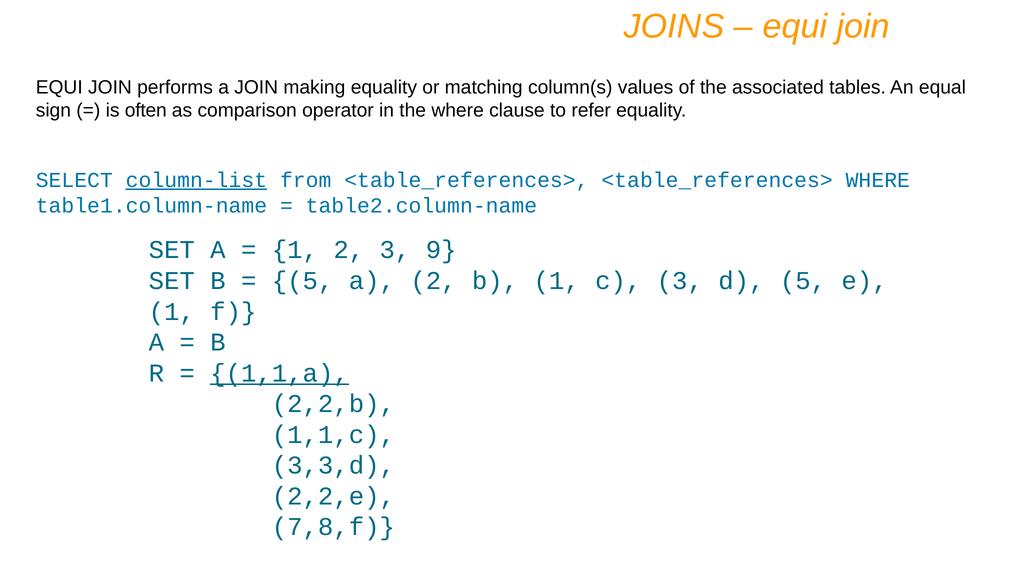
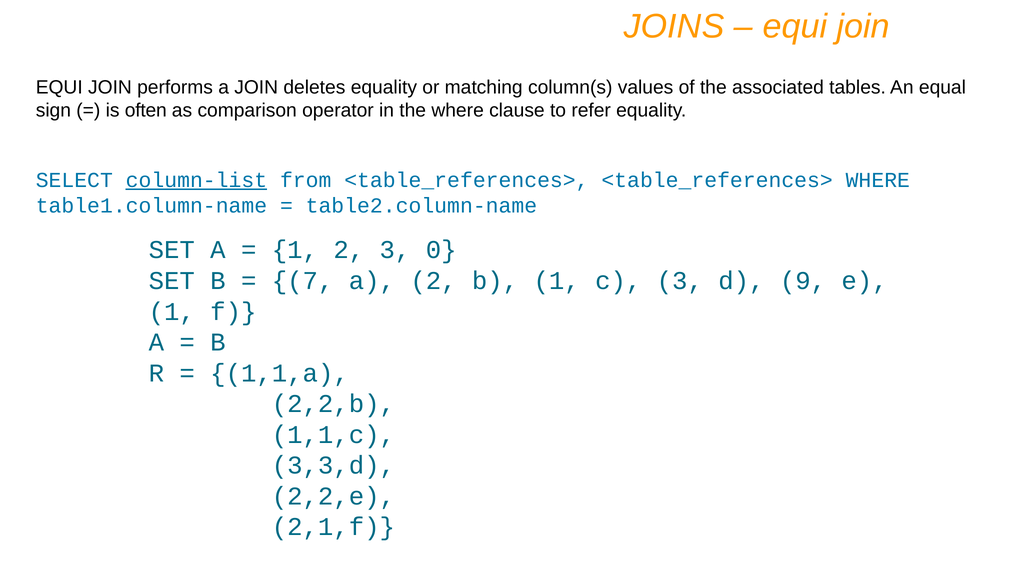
making: making -> deletes
9: 9 -> 0
5 at (303, 281): 5 -> 7
d 5: 5 -> 9
1,1,a underline: present -> none
7,8,f: 7,8,f -> 2,1,f
